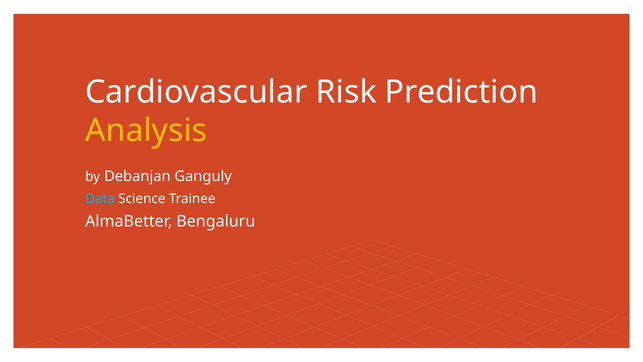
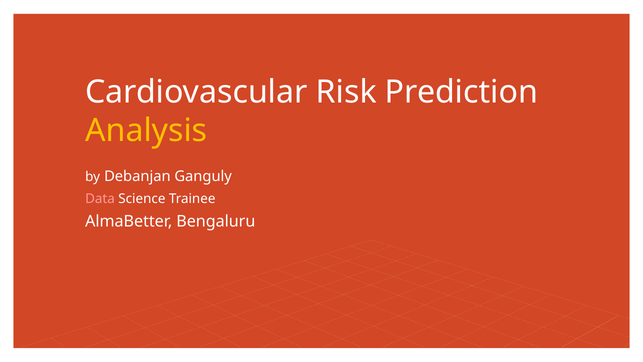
Data colour: light blue -> pink
